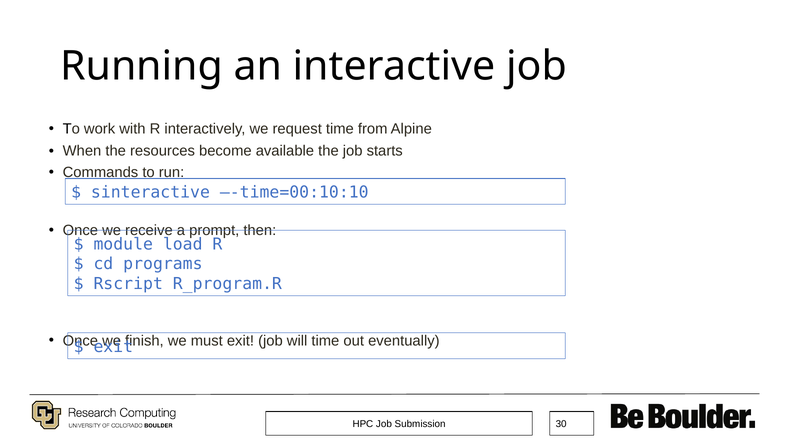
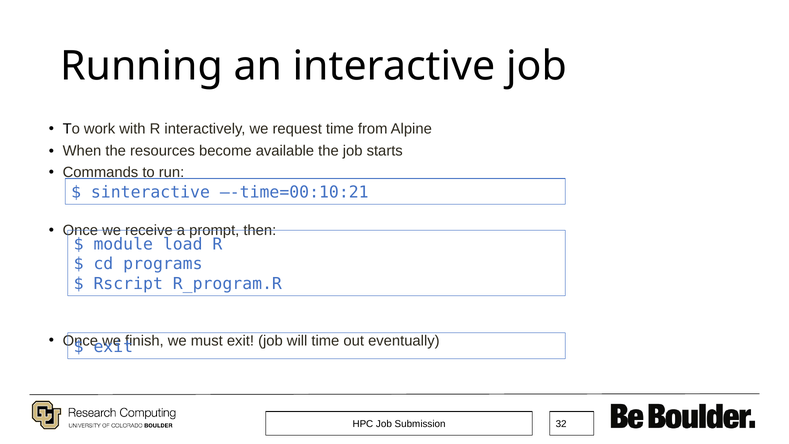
–-time=00:10:10: –-time=00:10:10 -> –-time=00:10:21
30: 30 -> 32
